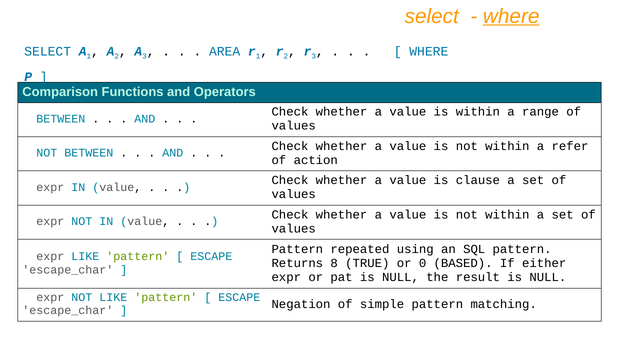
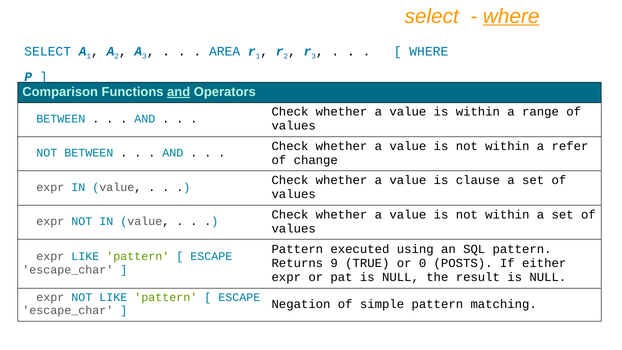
and at (179, 92) underline: none -> present
action: action -> change
repeated: repeated -> executed
8: 8 -> 9
BASED: BASED -> POSTS
